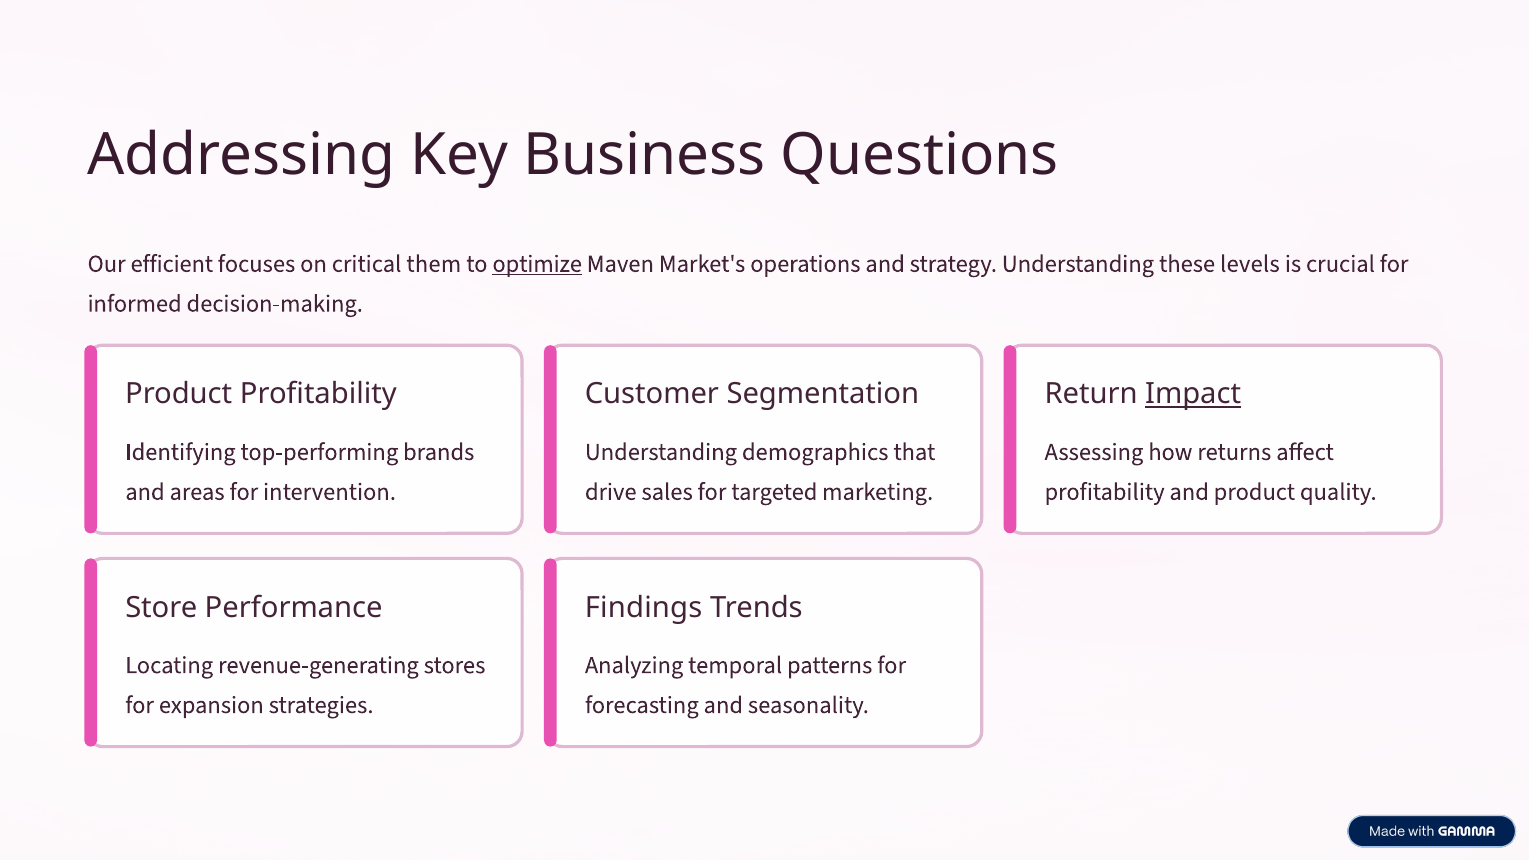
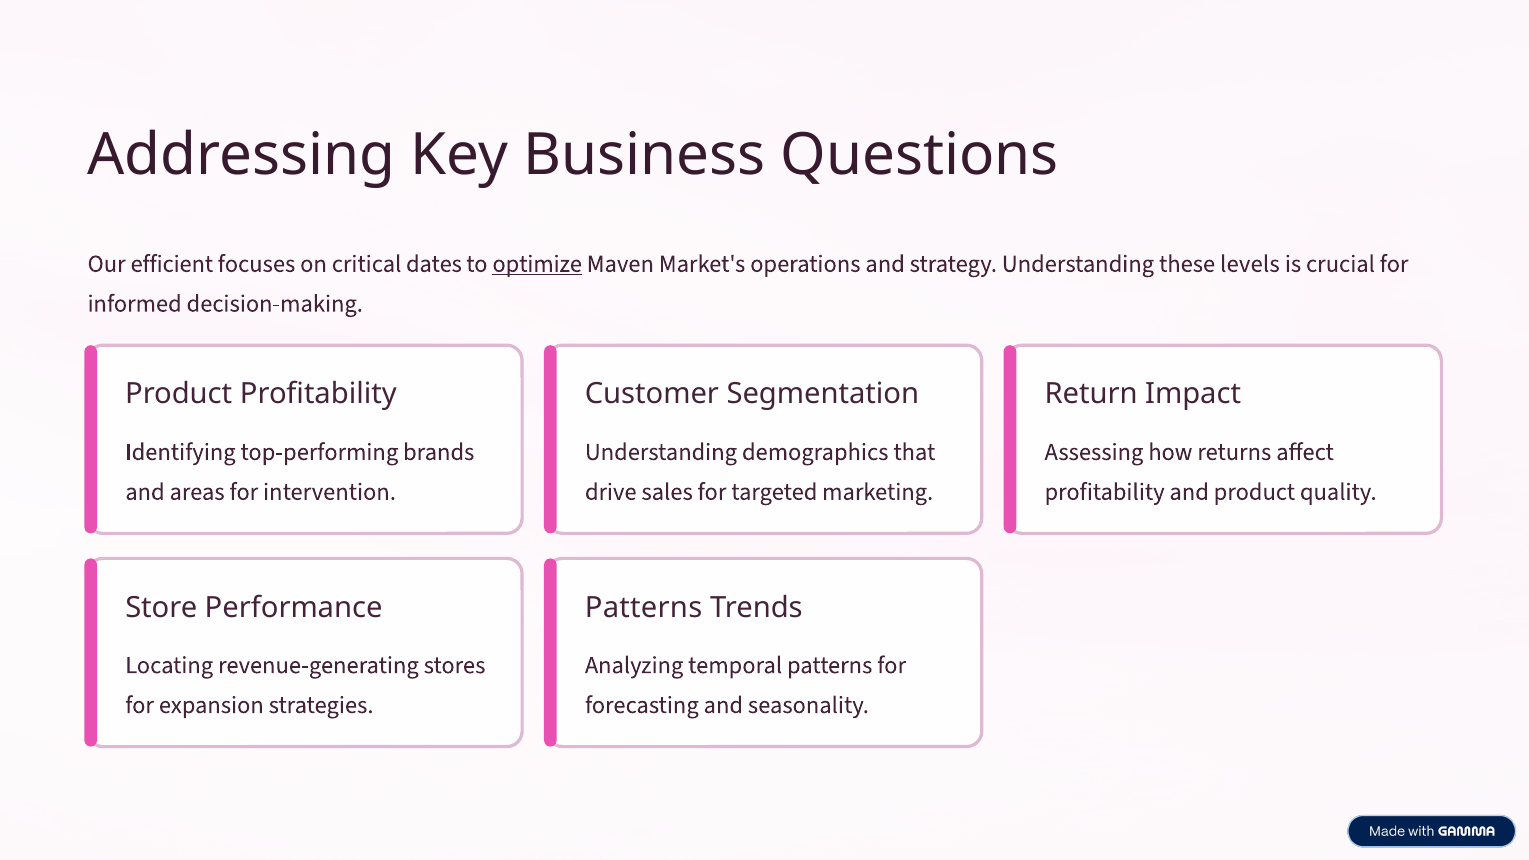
them: them -> dates
Impact underline: present -> none
Findings at (644, 608): Findings -> Patterns
